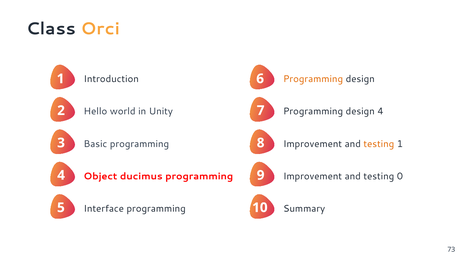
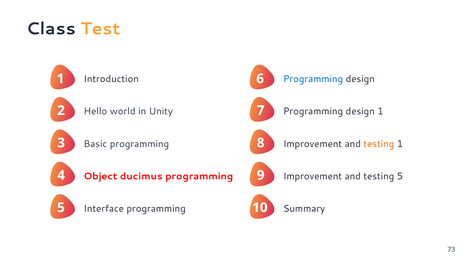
Orci: Orci -> Test
Programming at (313, 79) colour: orange -> blue
design 4: 4 -> 1
testing 0: 0 -> 5
